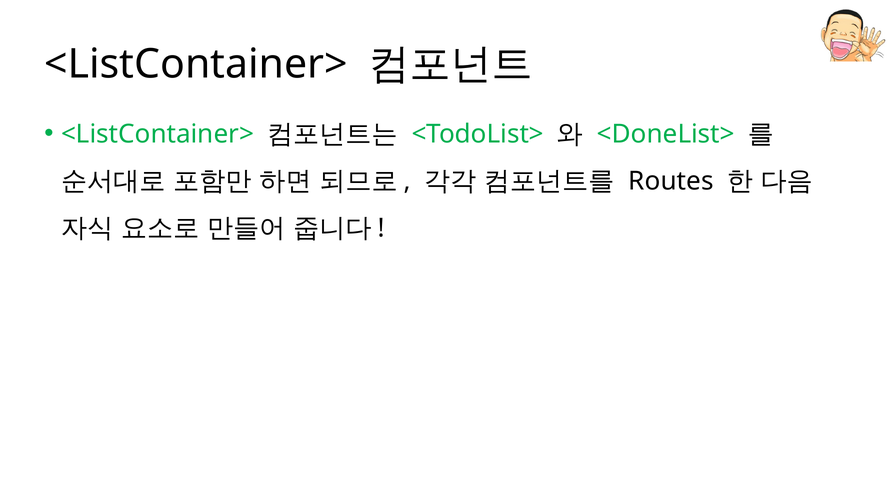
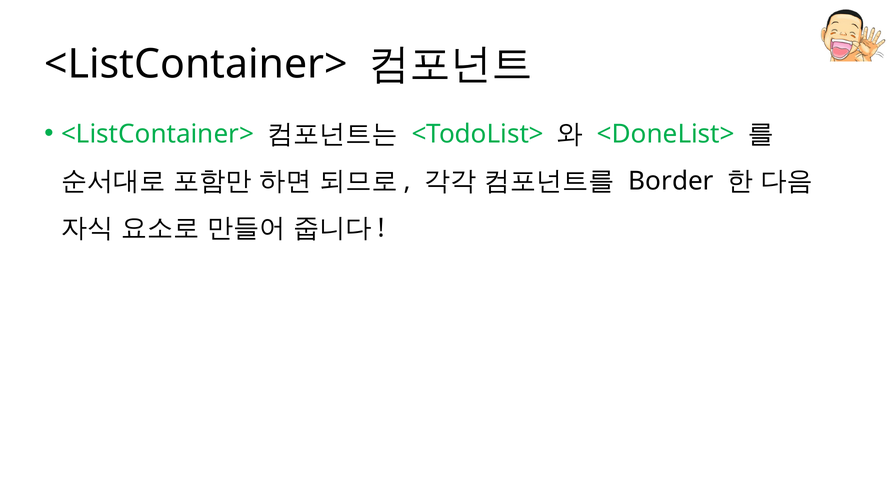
Routes: Routes -> Border
